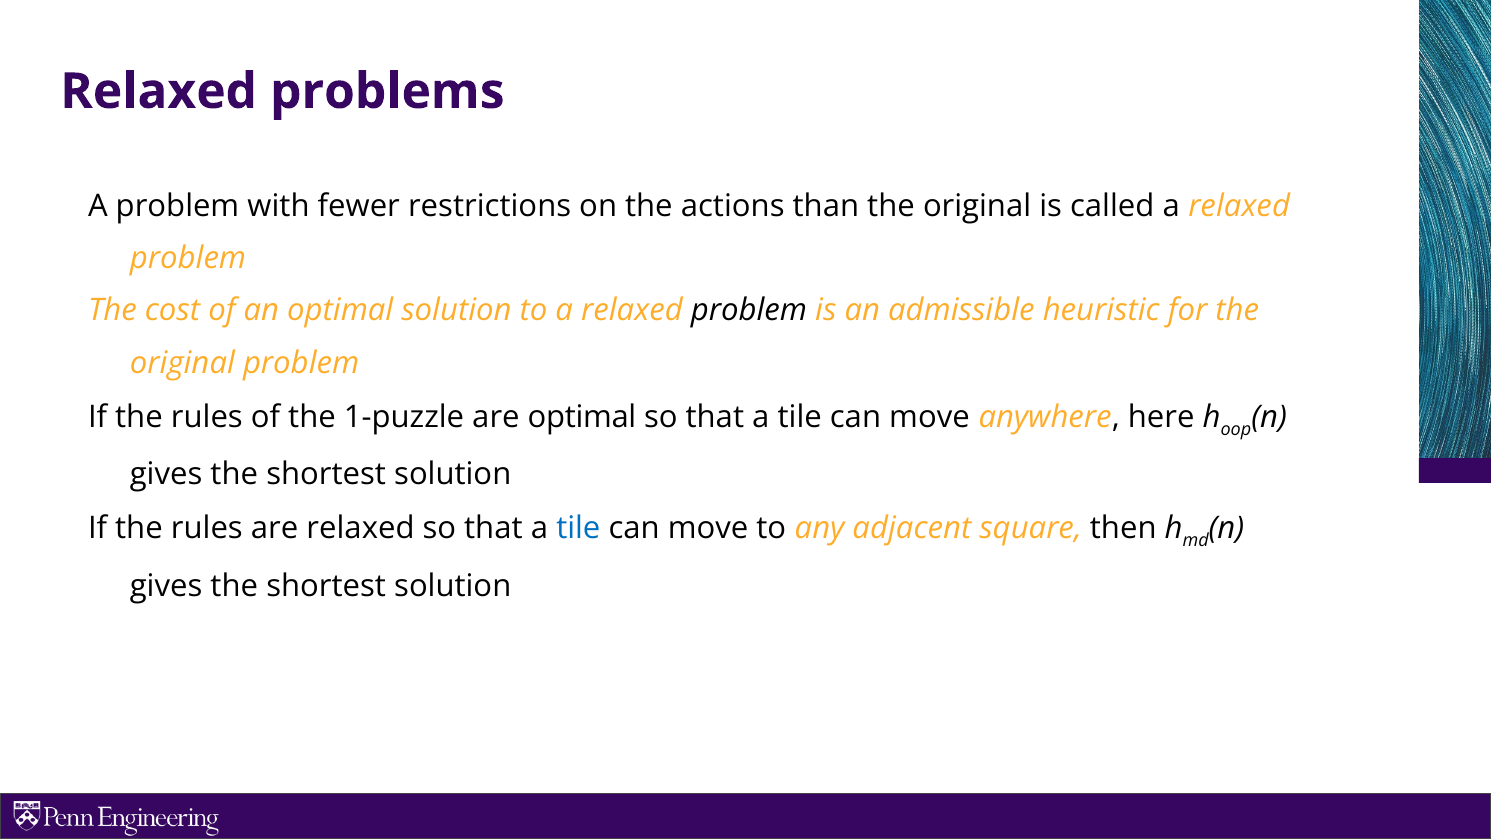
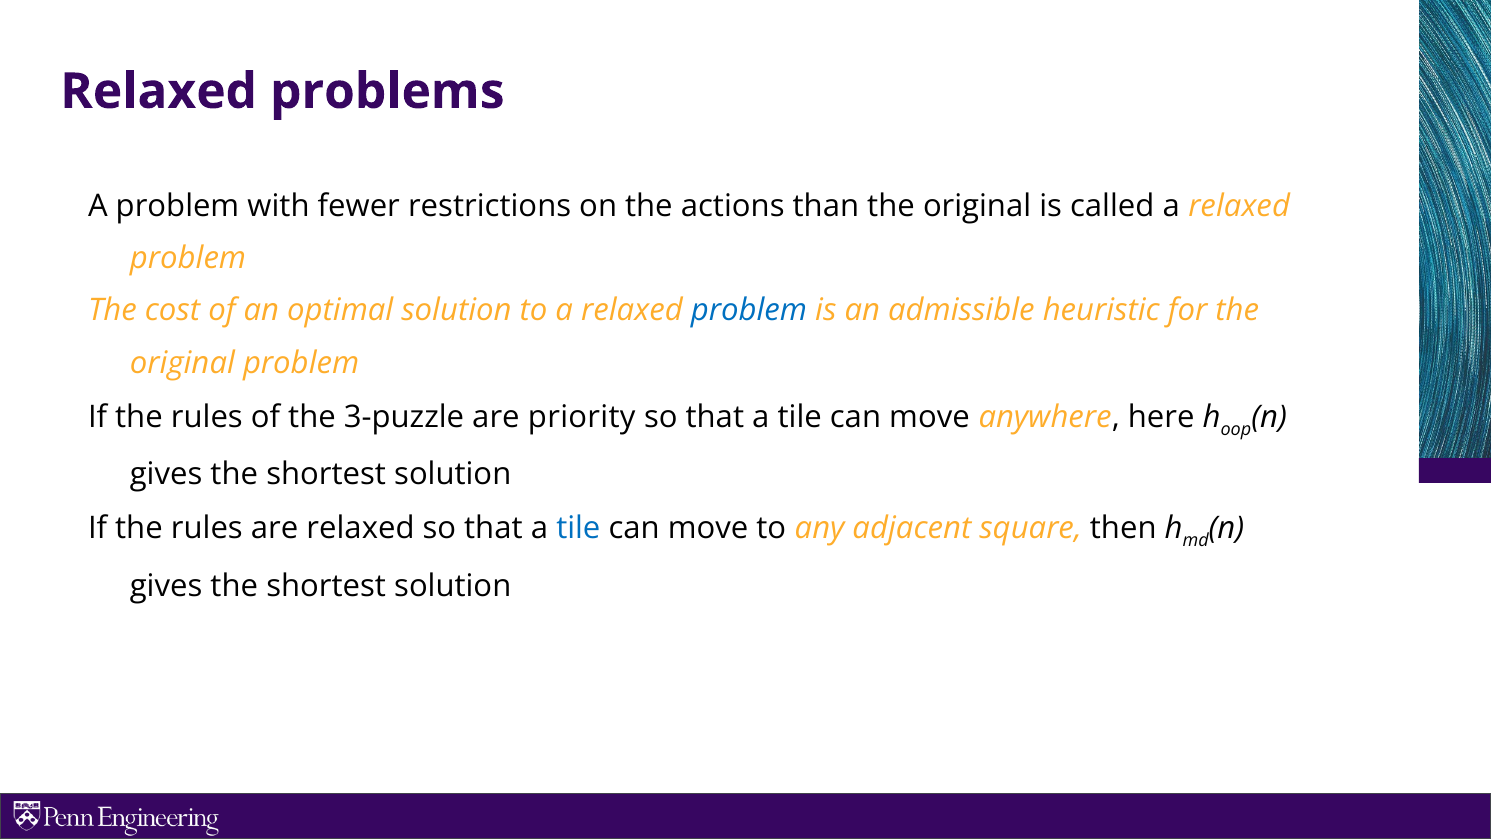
problem at (749, 311) colour: black -> blue
1-puzzle: 1-puzzle -> 3-puzzle
are optimal: optimal -> priority
